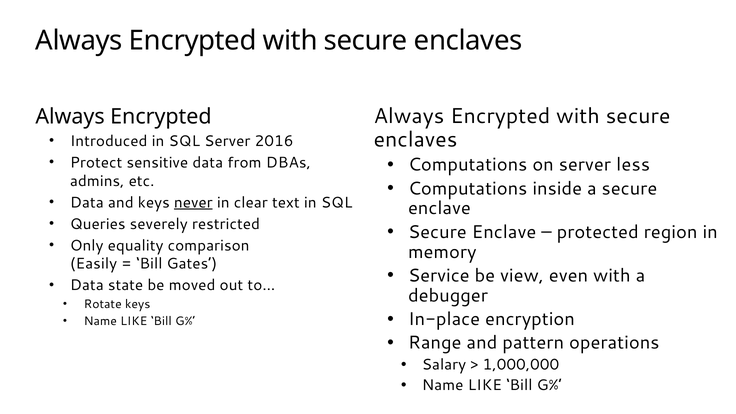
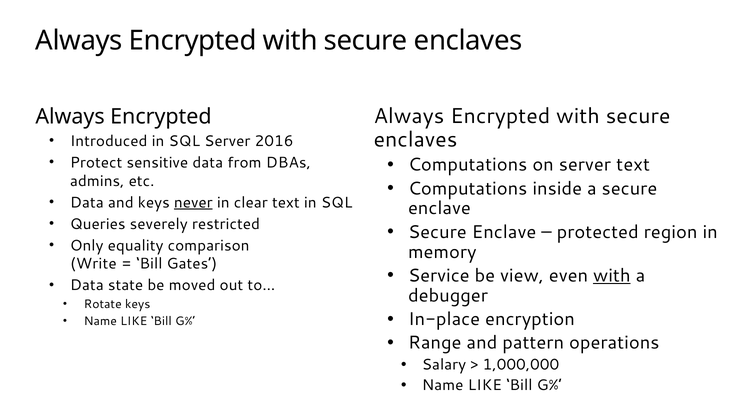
server less: less -> text
Easily: Easily -> Write
with at (612, 276) underline: none -> present
